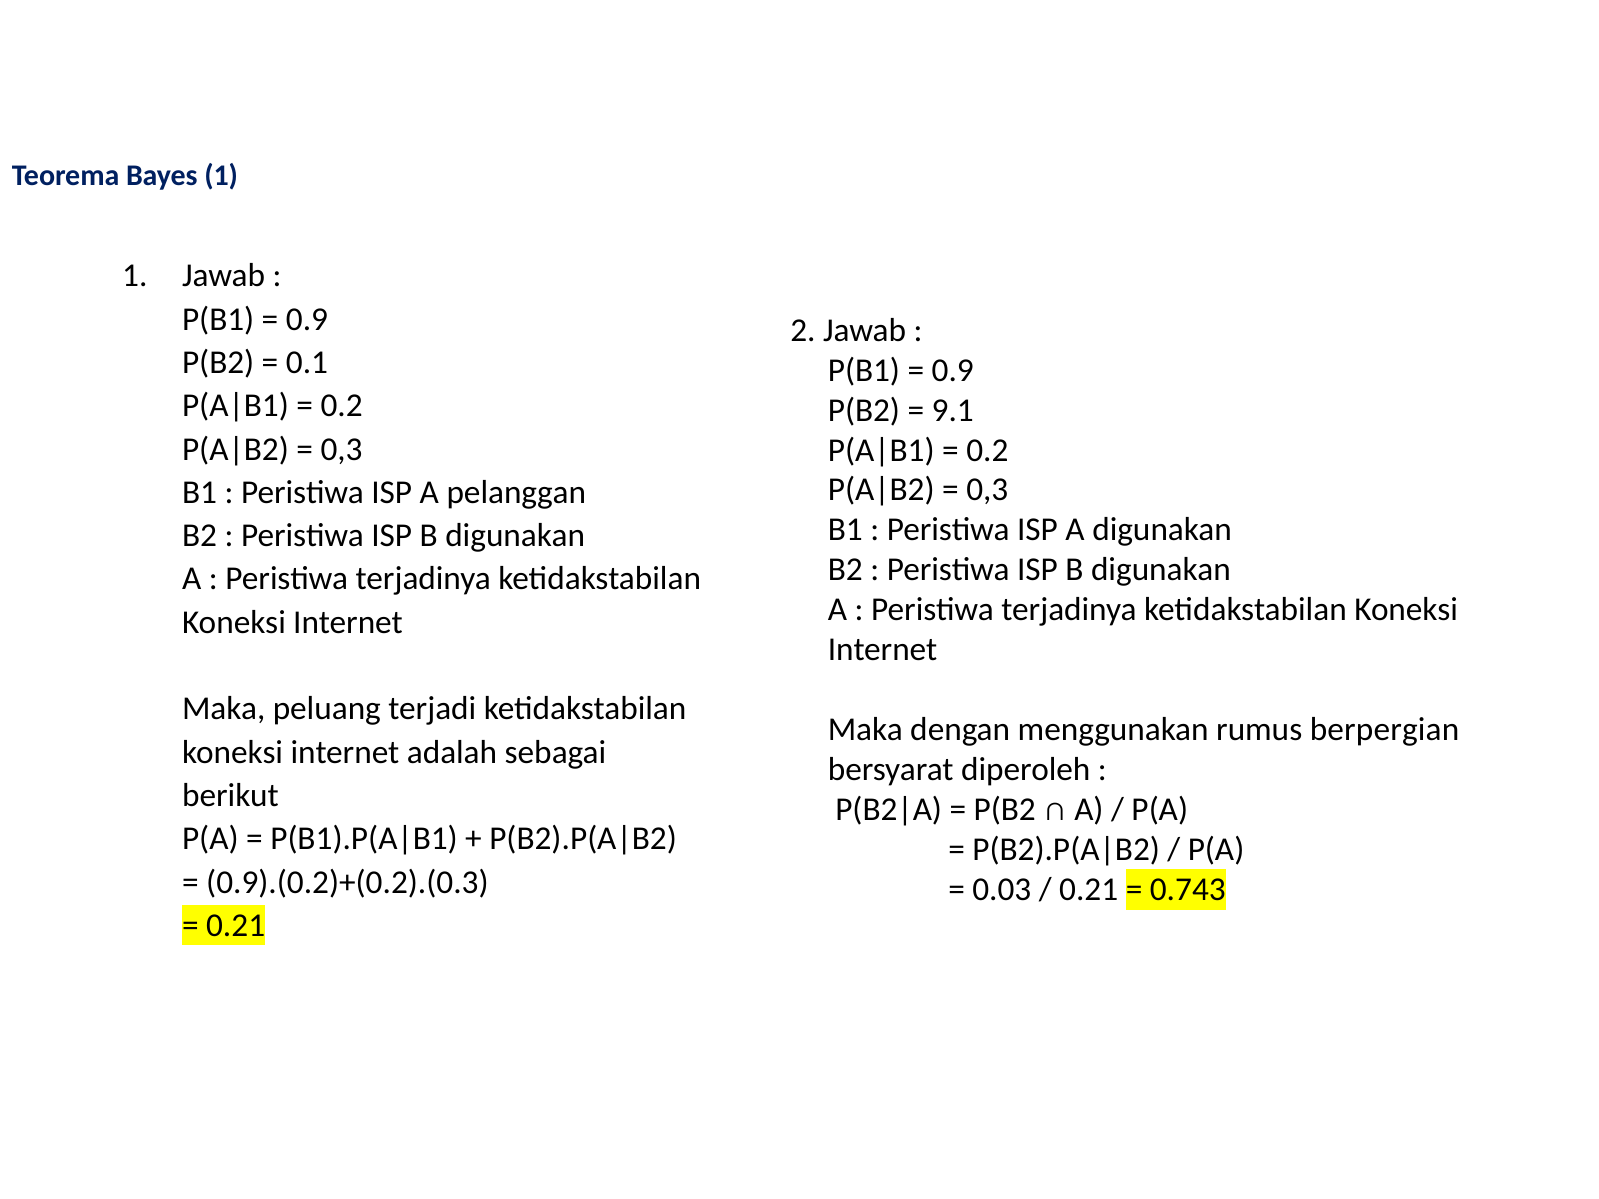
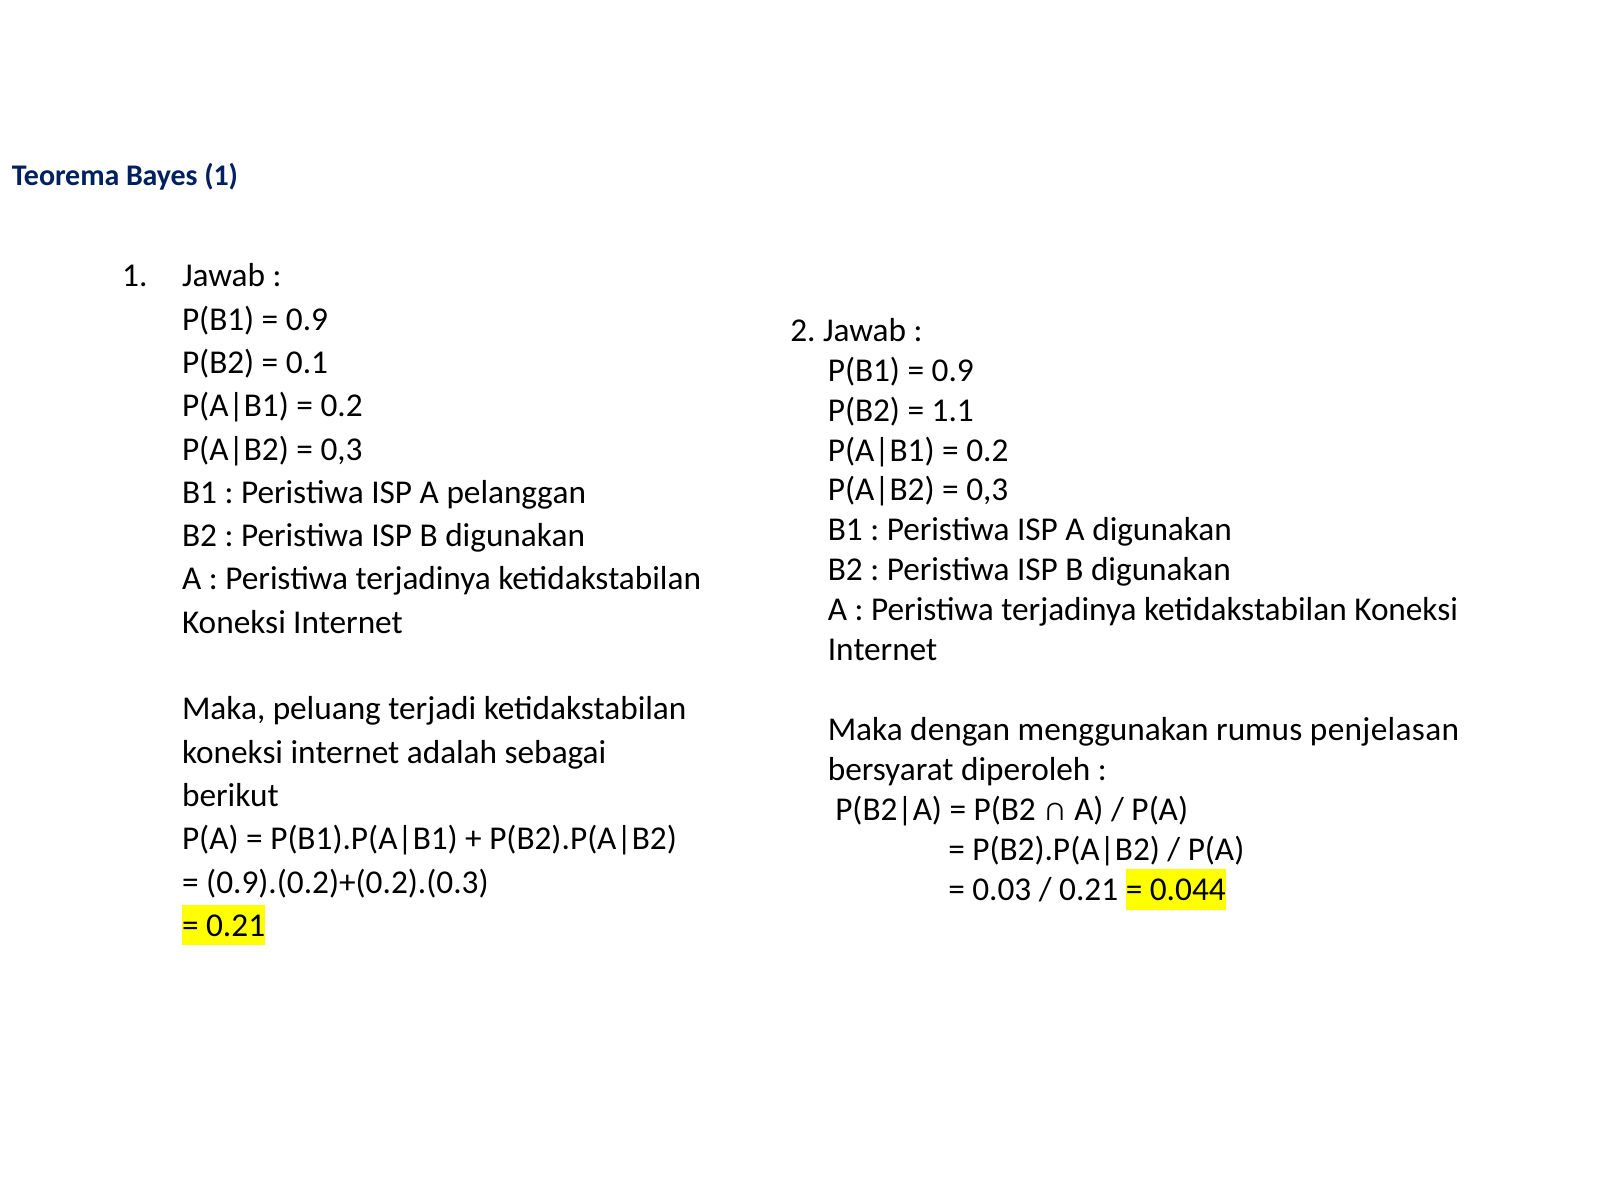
9.1: 9.1 -> 1.1
berpergian: berpergian -> penjelasan
0.743: 0.743 -> 0.044
